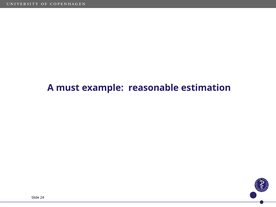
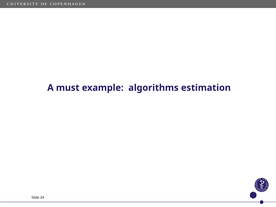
reasonable: reasonable -> algorithms
